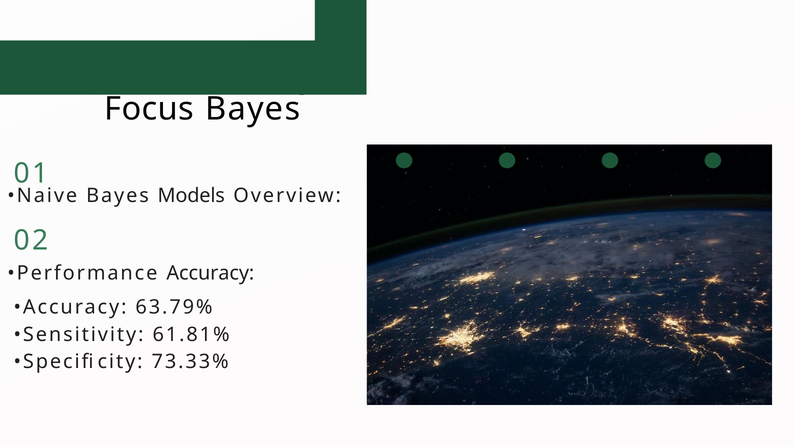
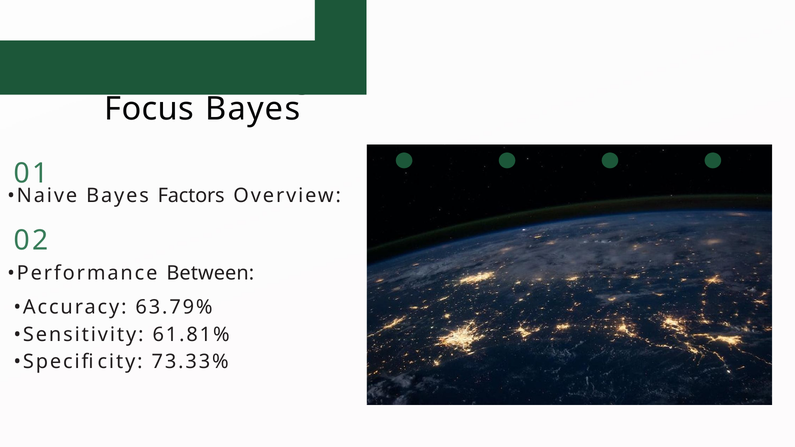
Models: Models -> Factors
Performance Accuracy: Accuracy -> Between
